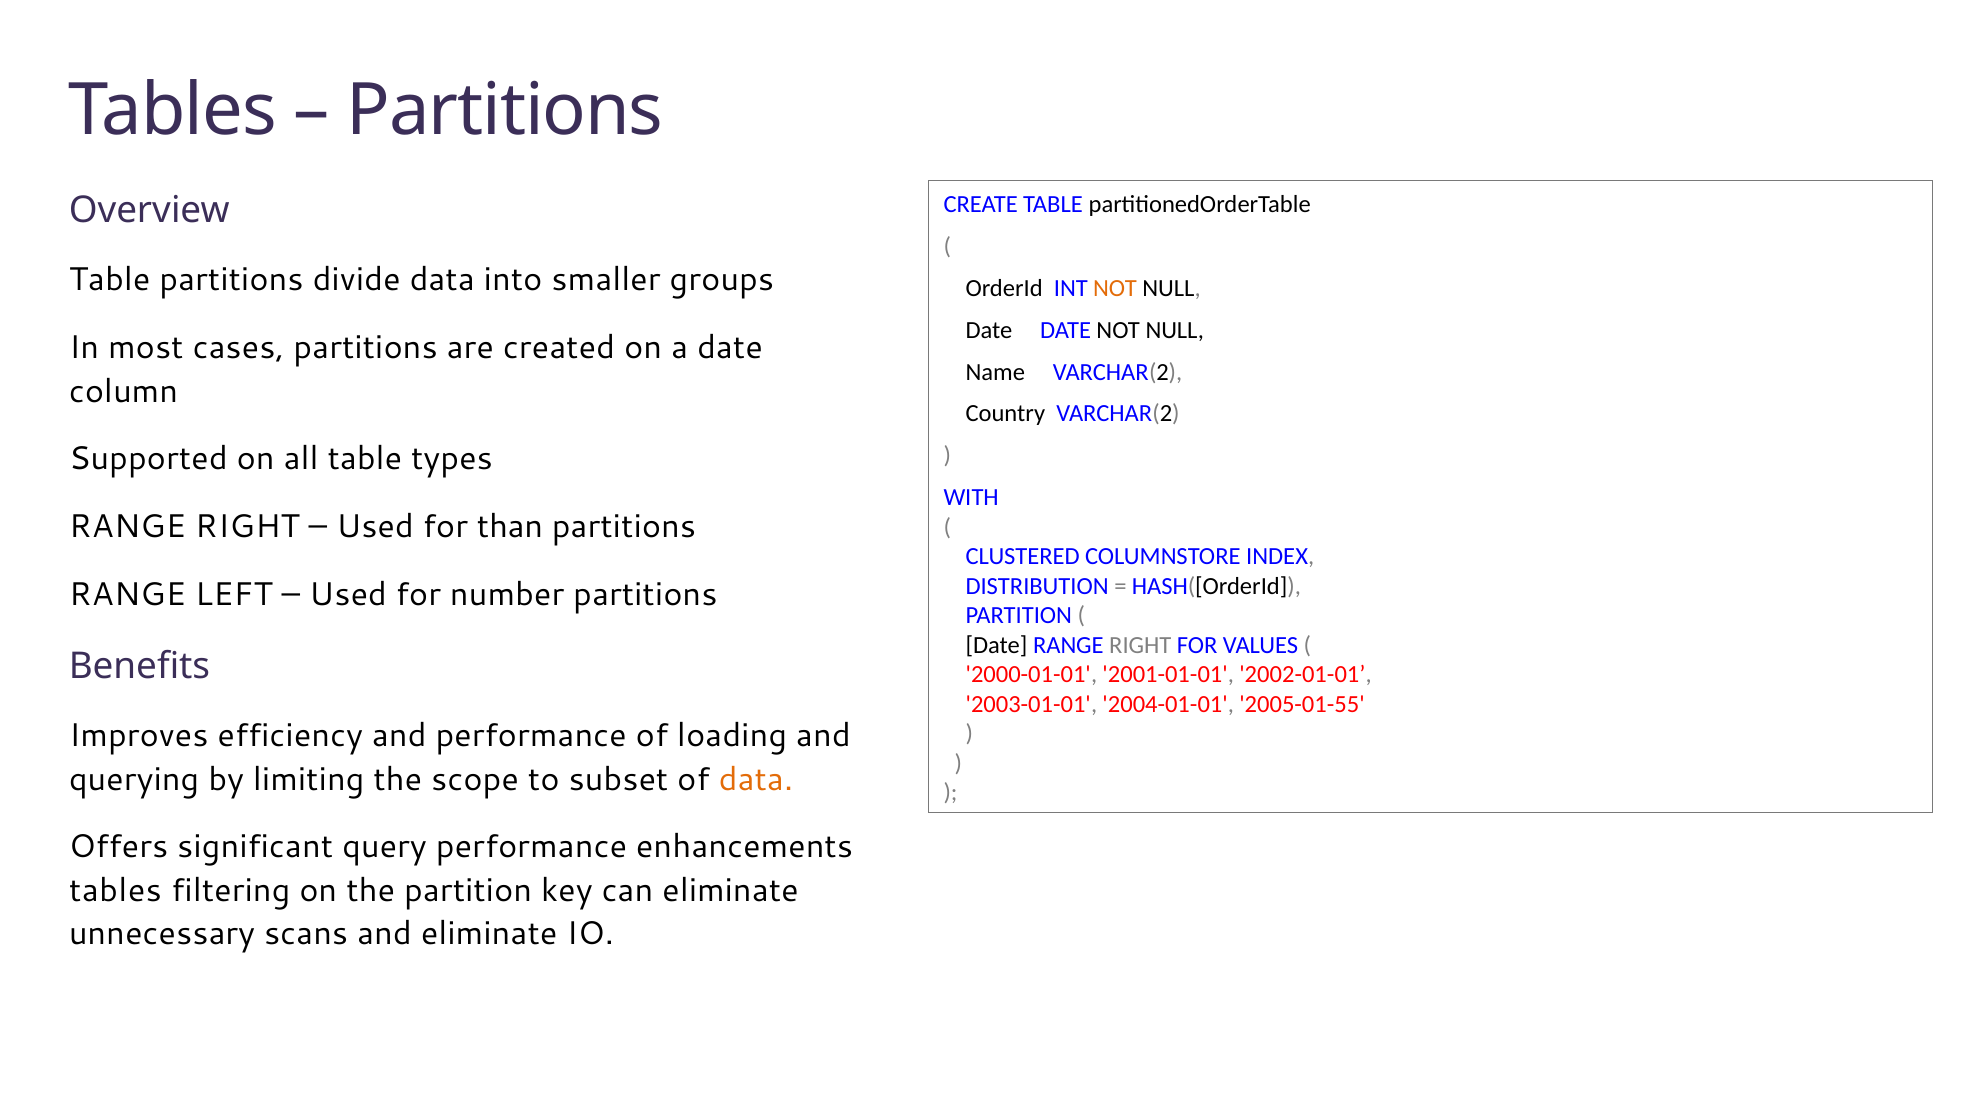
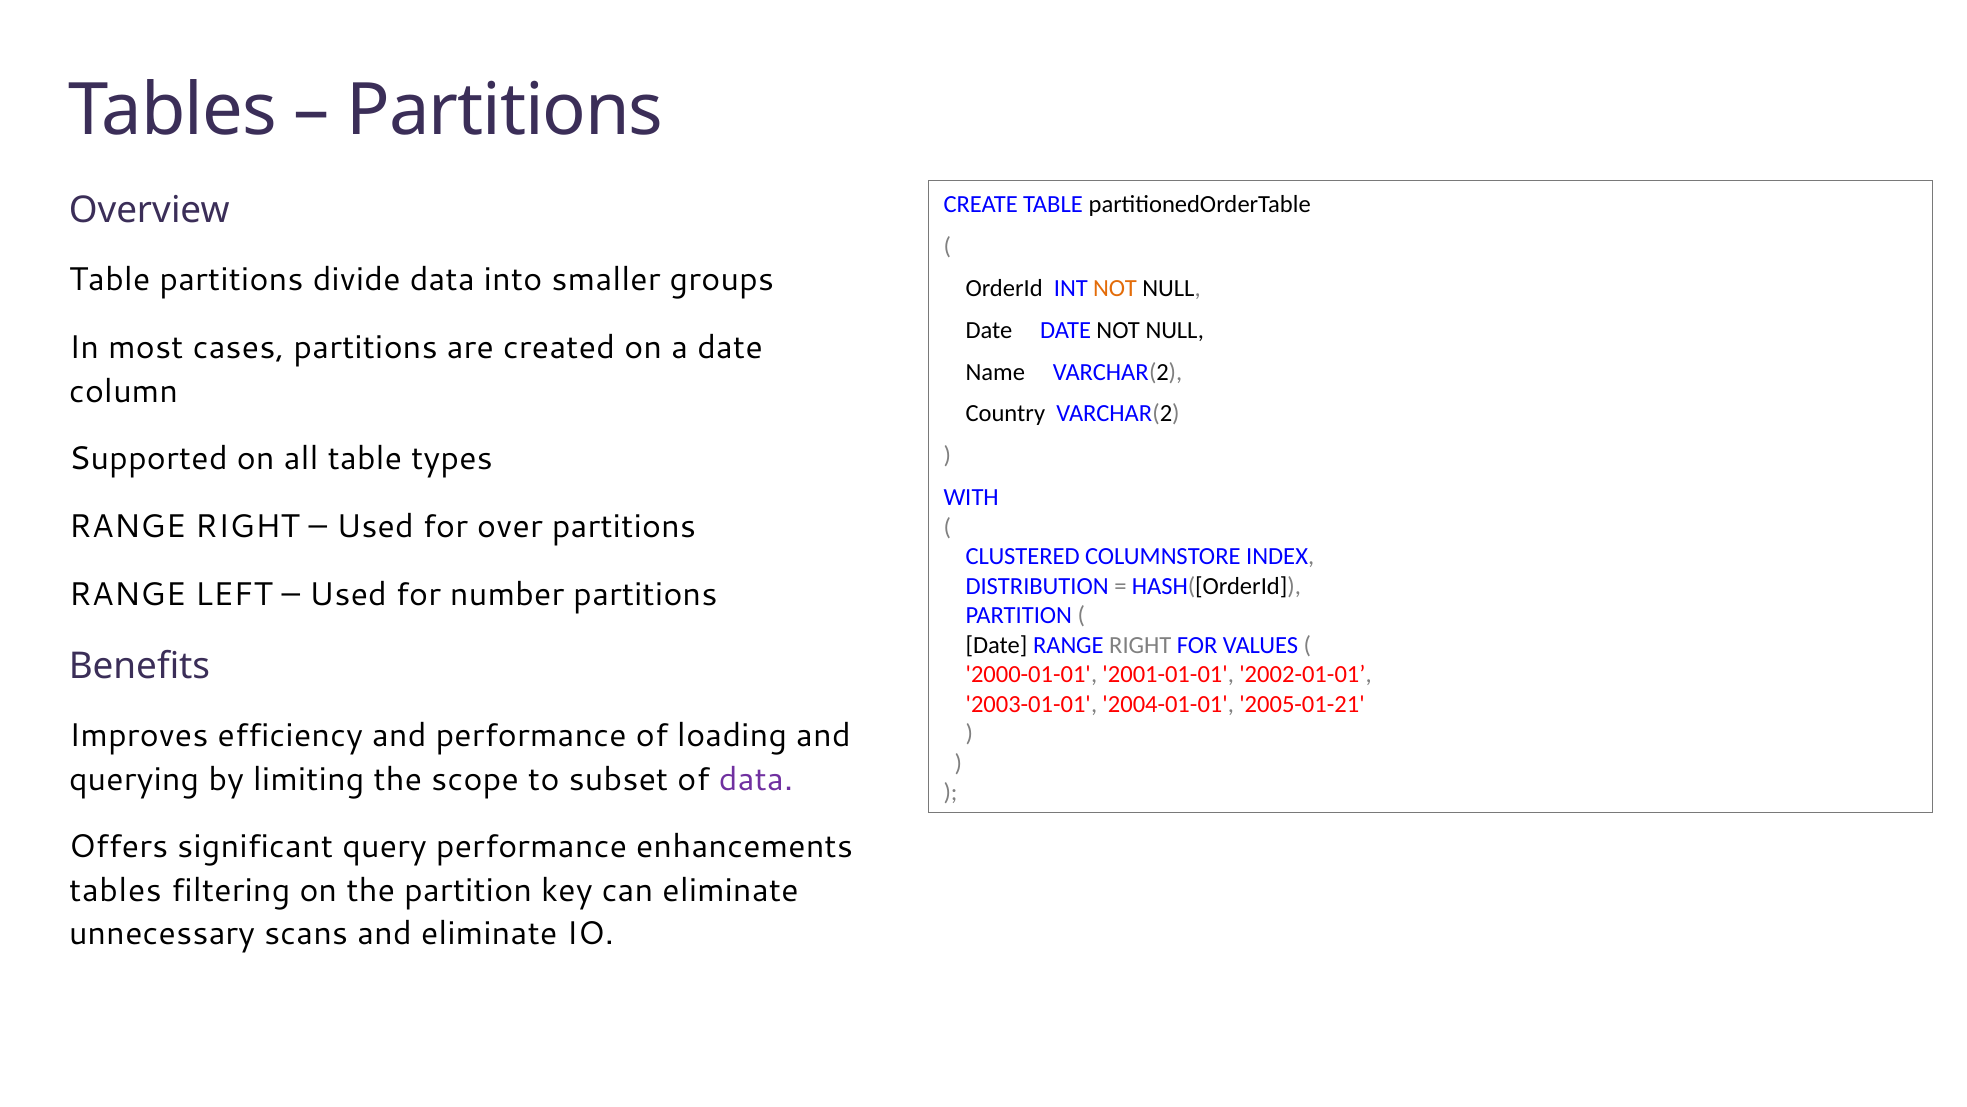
than: than -> over
2005-01-55: 2005-01-55 -> 2005-01-21
data at (756, 779) colour: orange -> purple
